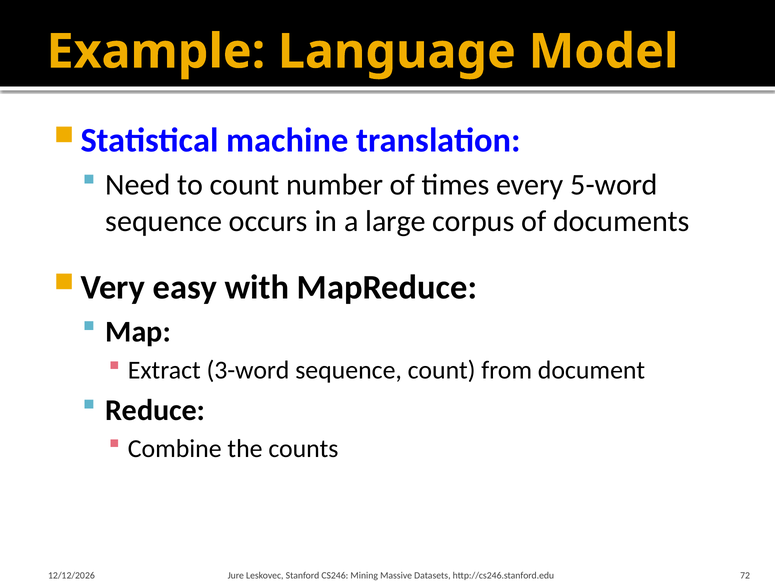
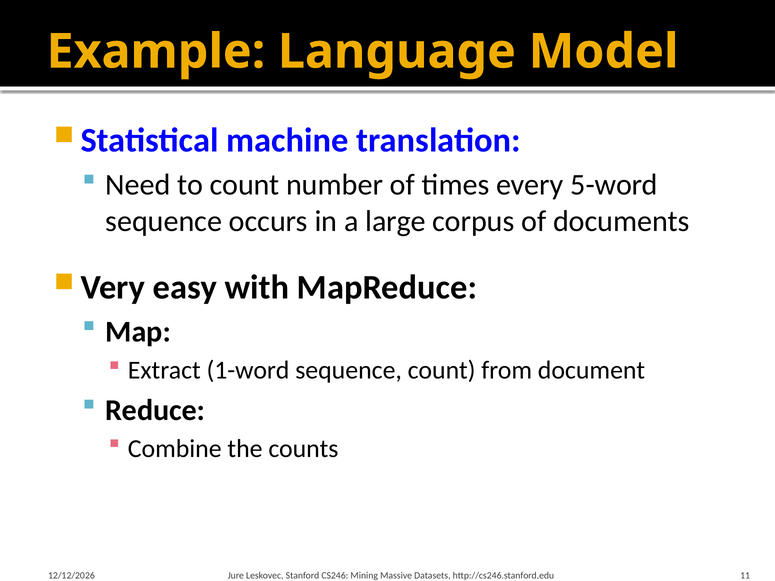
3-word: 3-word -> 1-word
72: 72 -> 11
